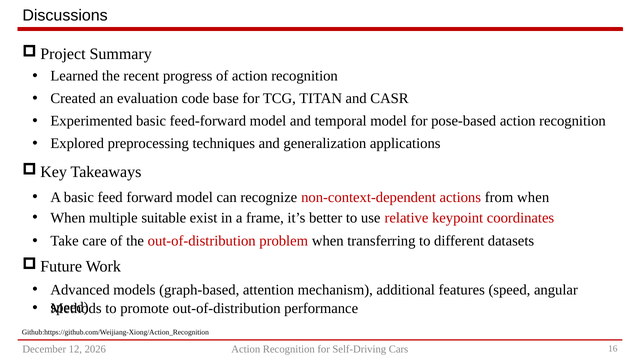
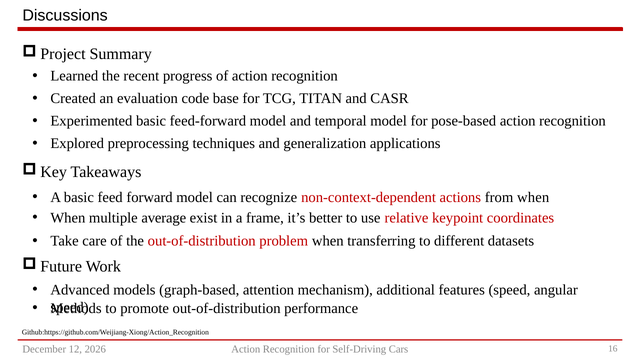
suitable: suitable -> average
